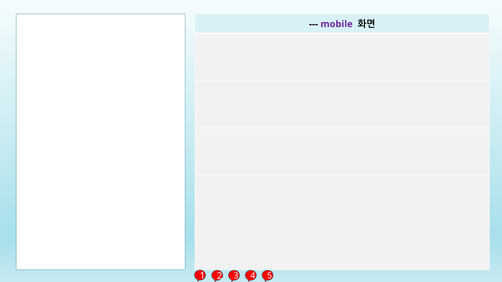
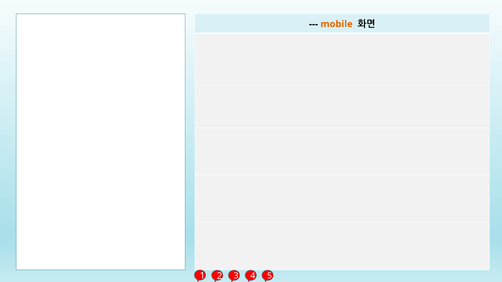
mobile colour: purple -> orange
